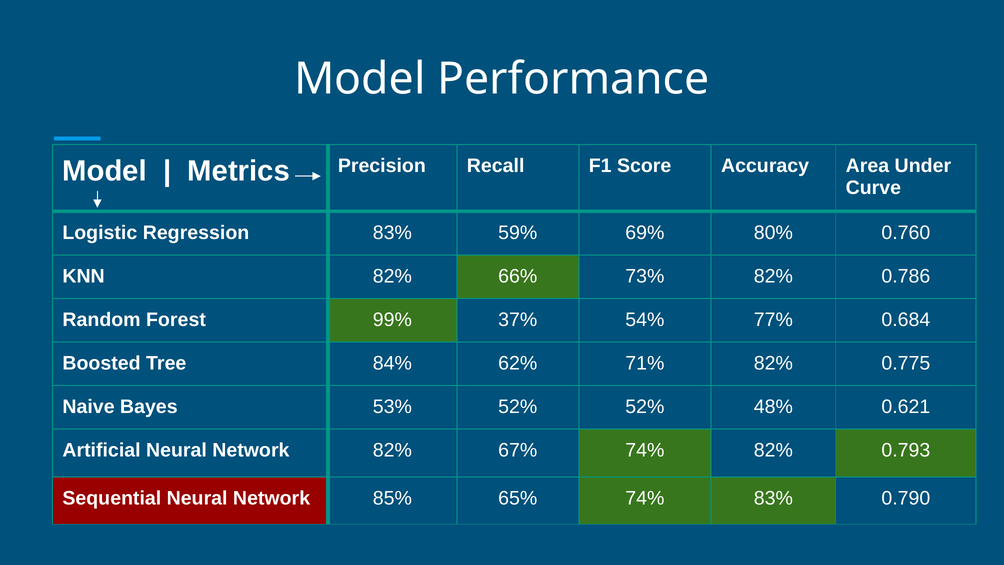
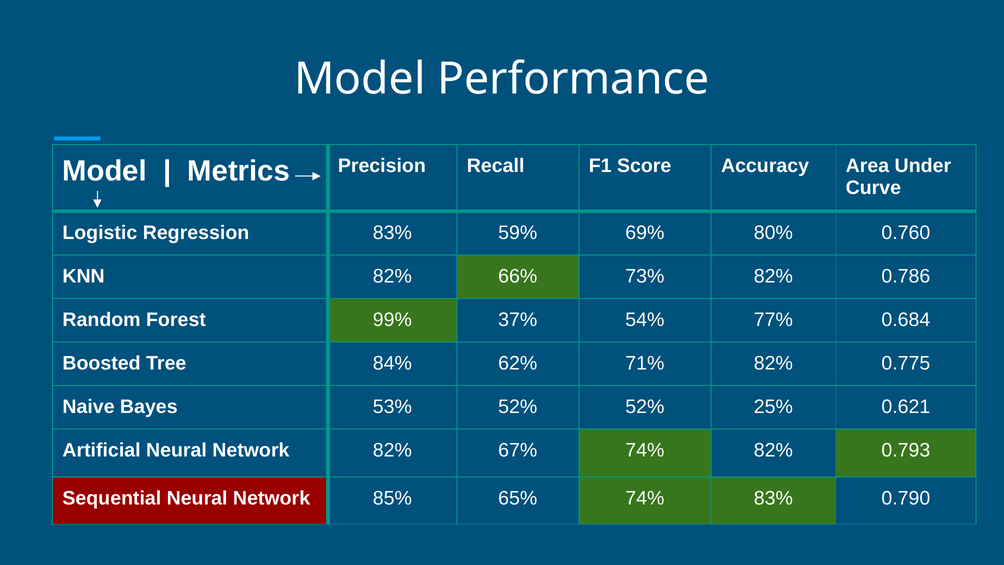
48%: 48% -> 25%
